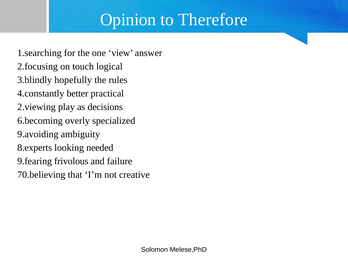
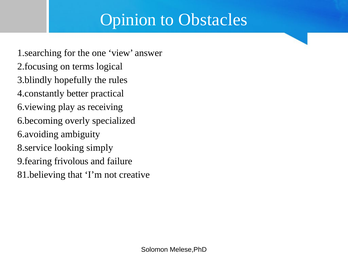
Therefore: Therefore -> Obstacles
touch: touch -> terms
2.viewing: 2.viewing -> 6.viewing
decisions: decisions -> receiving
9.avoiding: 9.avoiding -> 6.avoiding
8.experts: 8.experts -> 8.service
needed: needed -> simply
70.believing: 70.believing -> 81.believing
